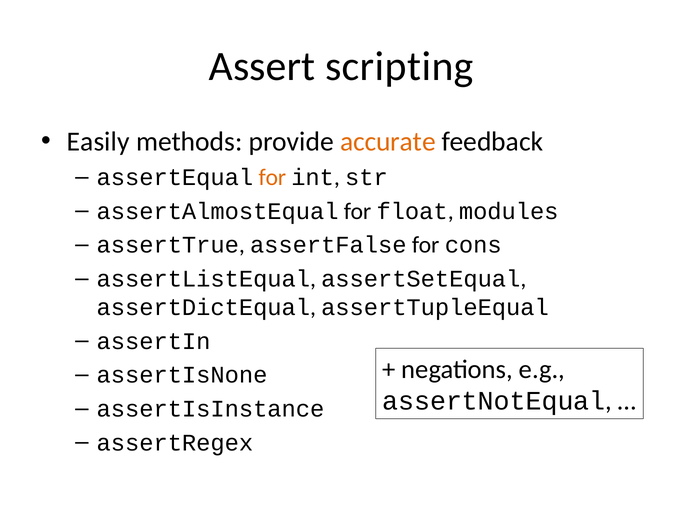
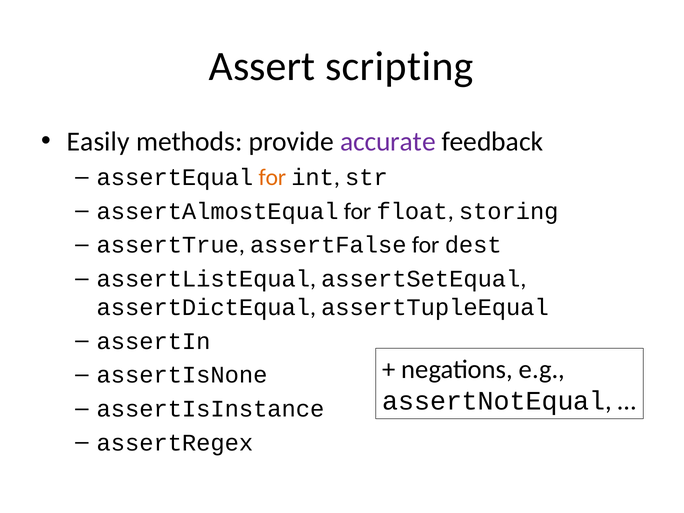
accurate colour: orange -> purple
modules: modules -> storing
cons: cons -> dest
